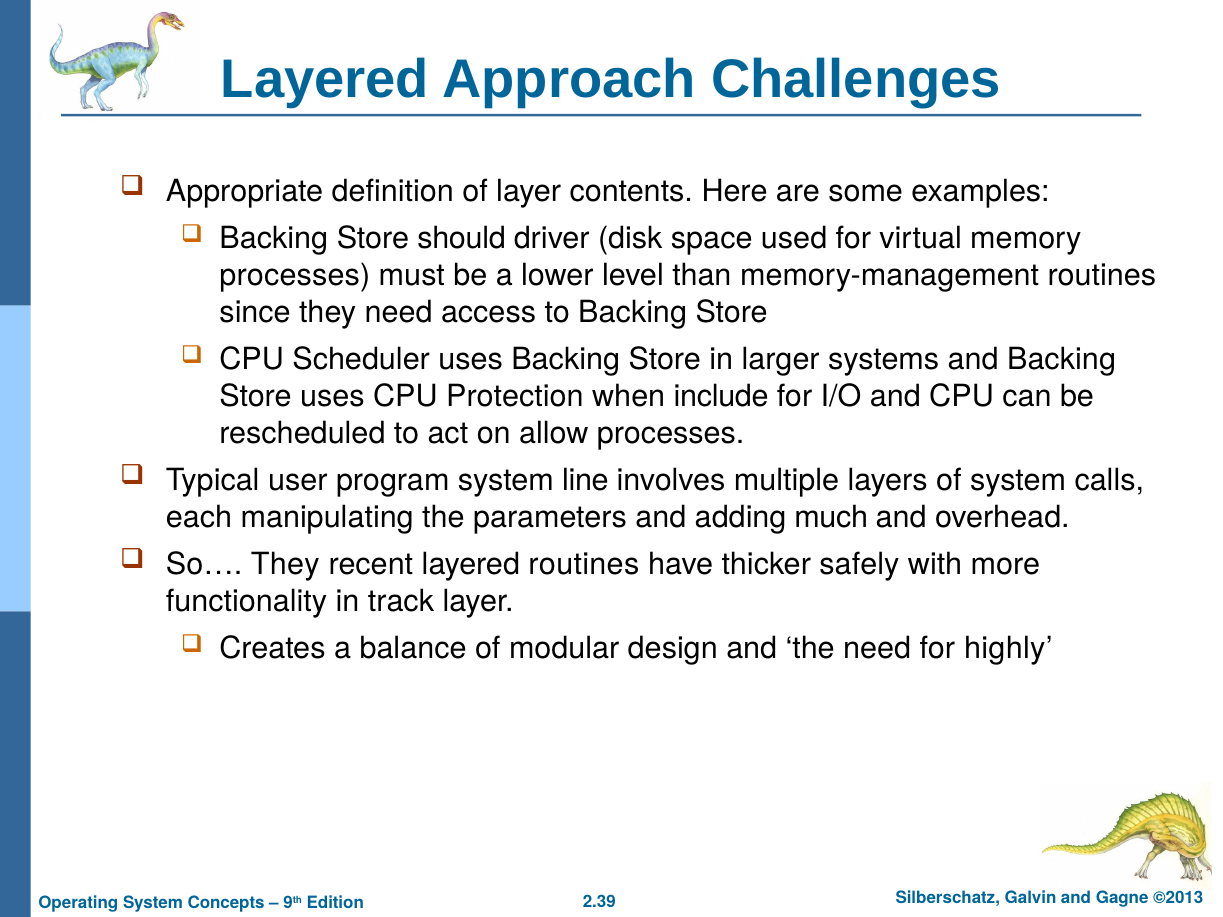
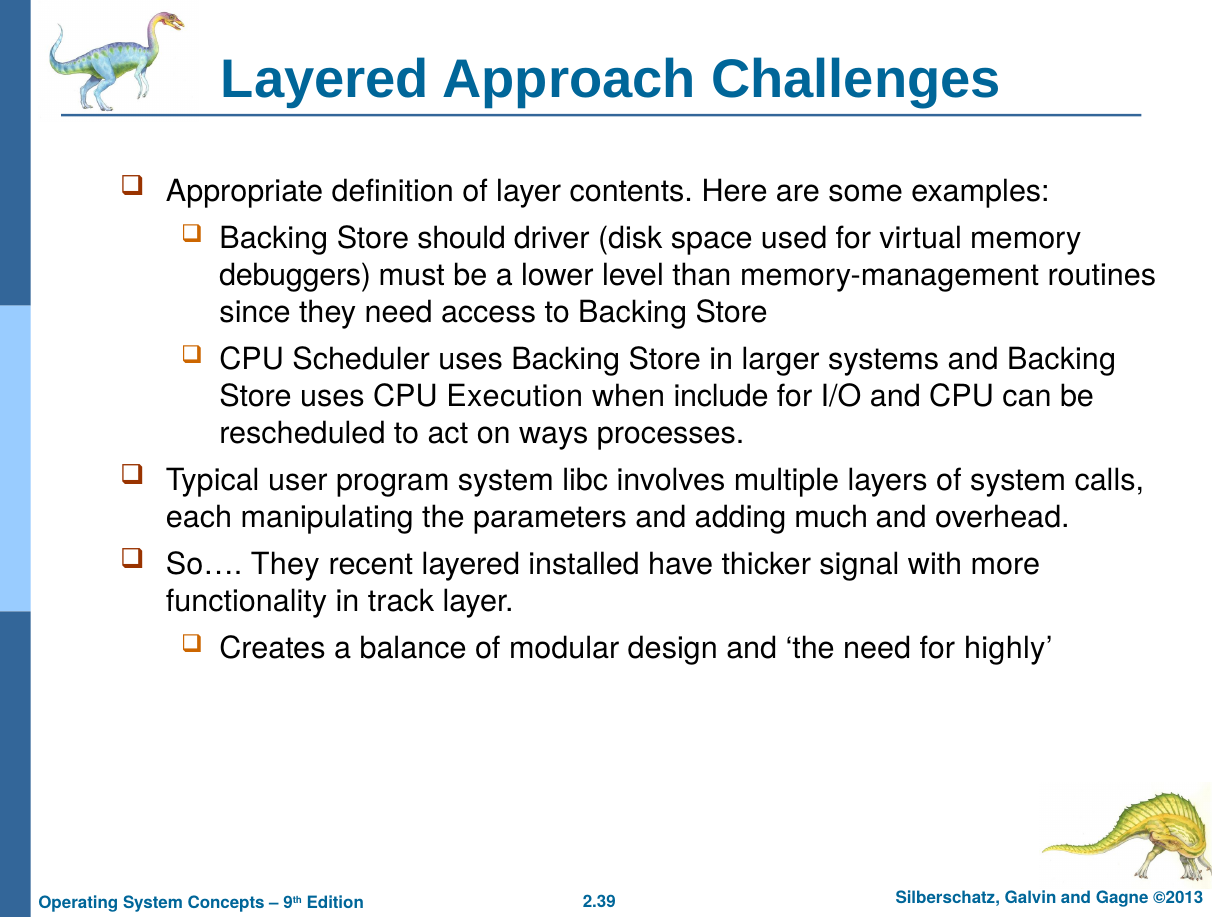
processes at (295, 276): processes -> debuggers
Protection: Protection -> Execution
allow: allow -> ways
line: line -> libc
layered routines: routines -> installed
safely: safely -> signal
